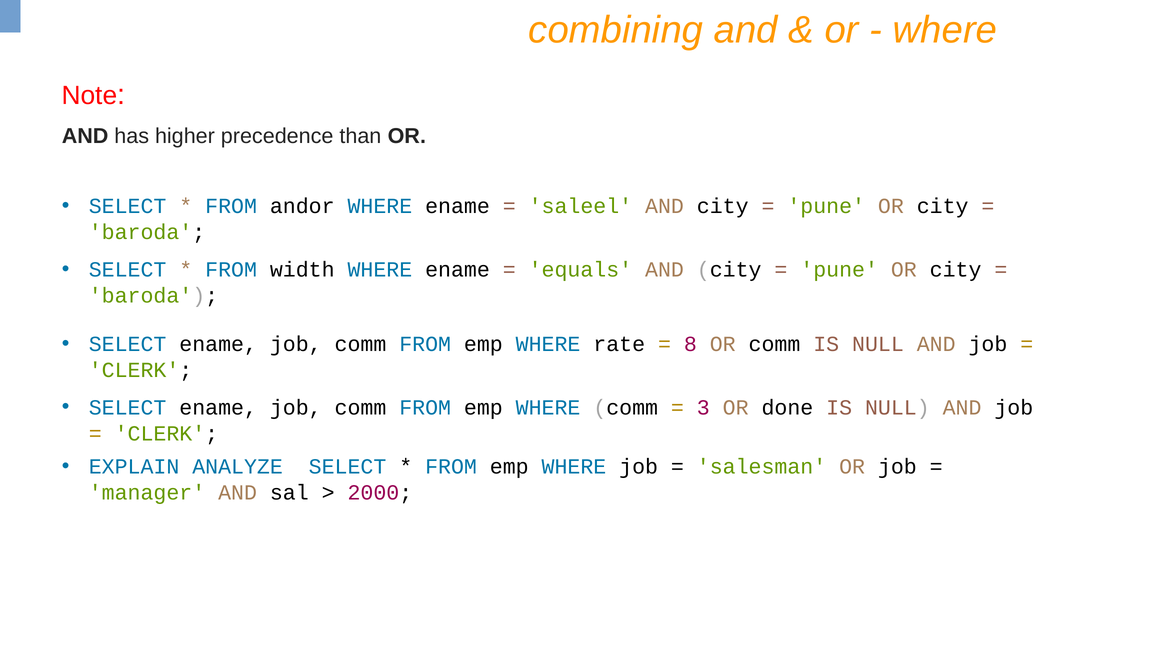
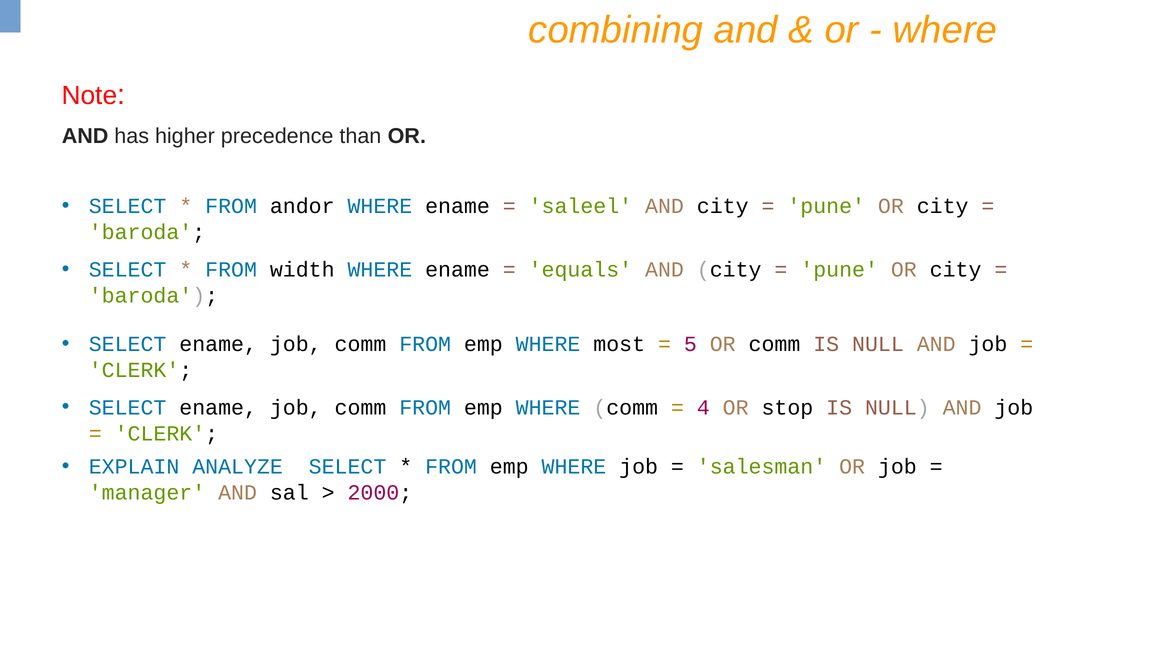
rate: rate -> most
8: 8 -> 5
3: 3 -> 4
done: done -> stop
